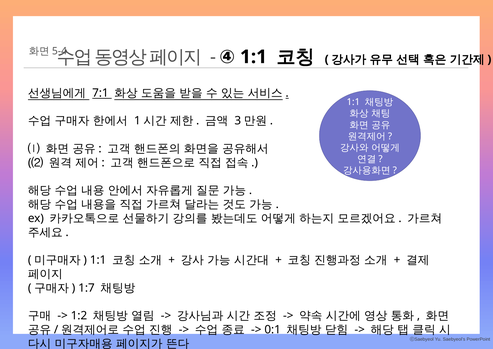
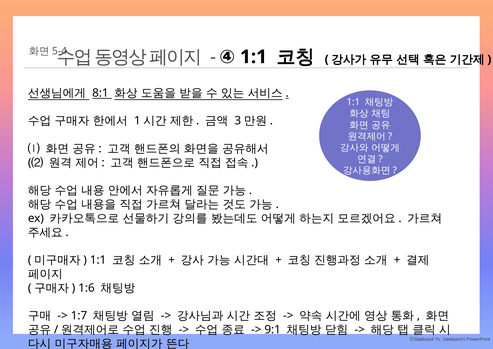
7:1: 7:1 -> 8:1
1:7: 1:7 -> 1:6
1:2: 1:2 -> 1:7
0:1: 0:1 -> 9:1
